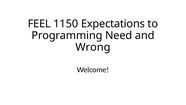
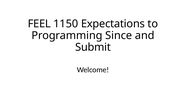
Need: Need -> Since
Wrong: Wrong -> Submit
